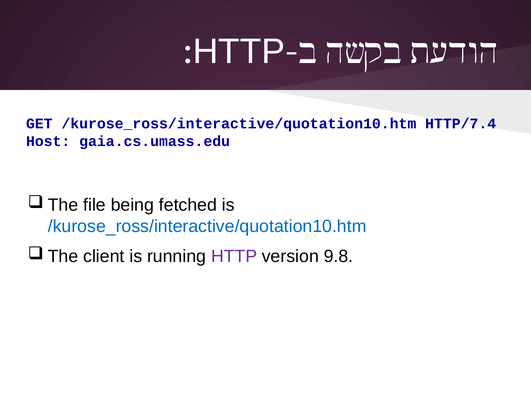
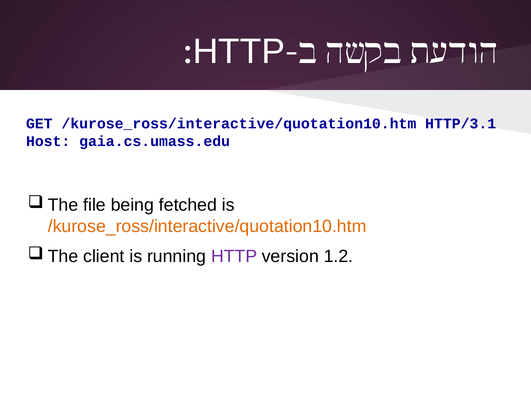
HTTP/7.4: HTTP/7.4 -> HTTP/3.1
/kurose_ross/interactive/quotation10.htm at (207, 226) colour: blue -> orange
9.8: 9.8 -> 1.2
